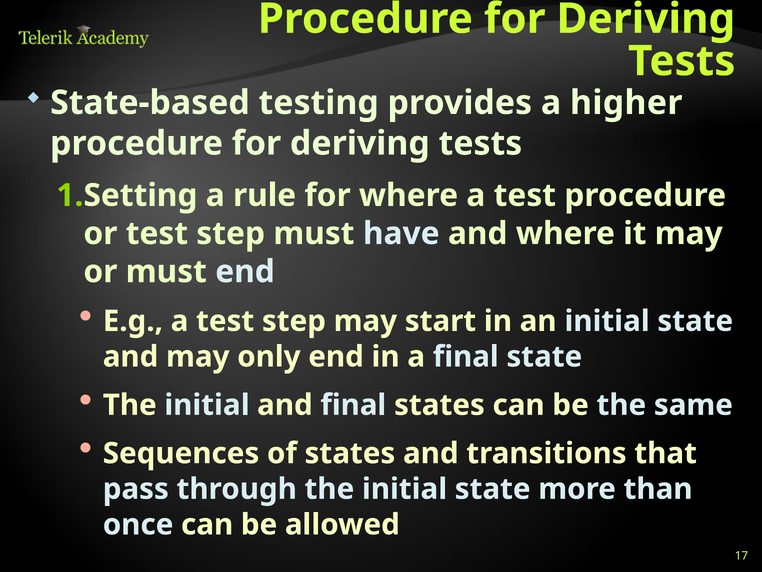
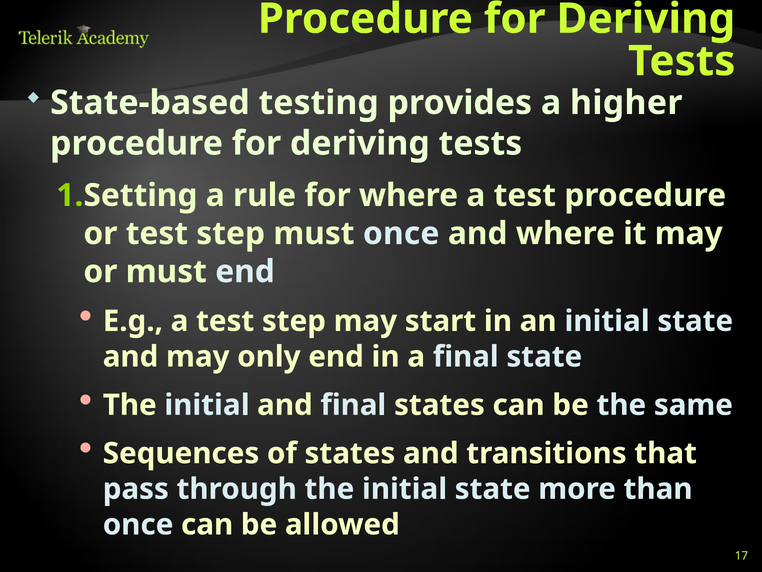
must have: have -> once
